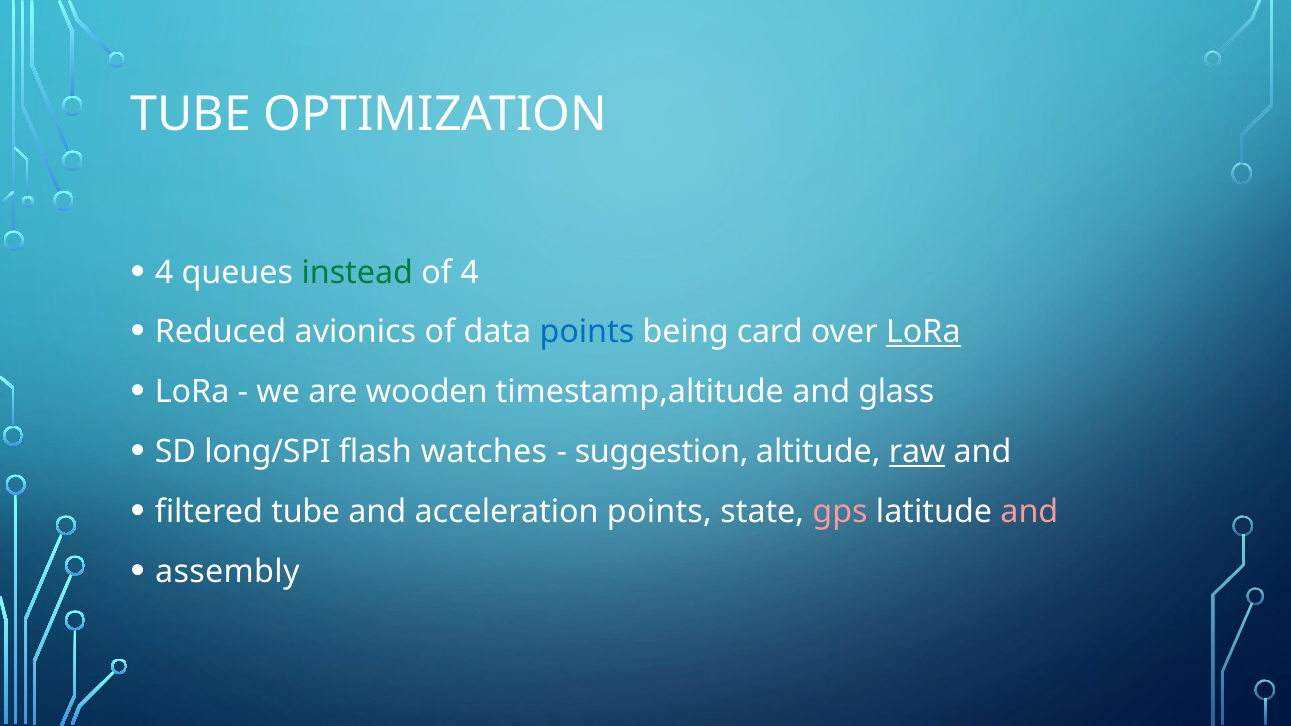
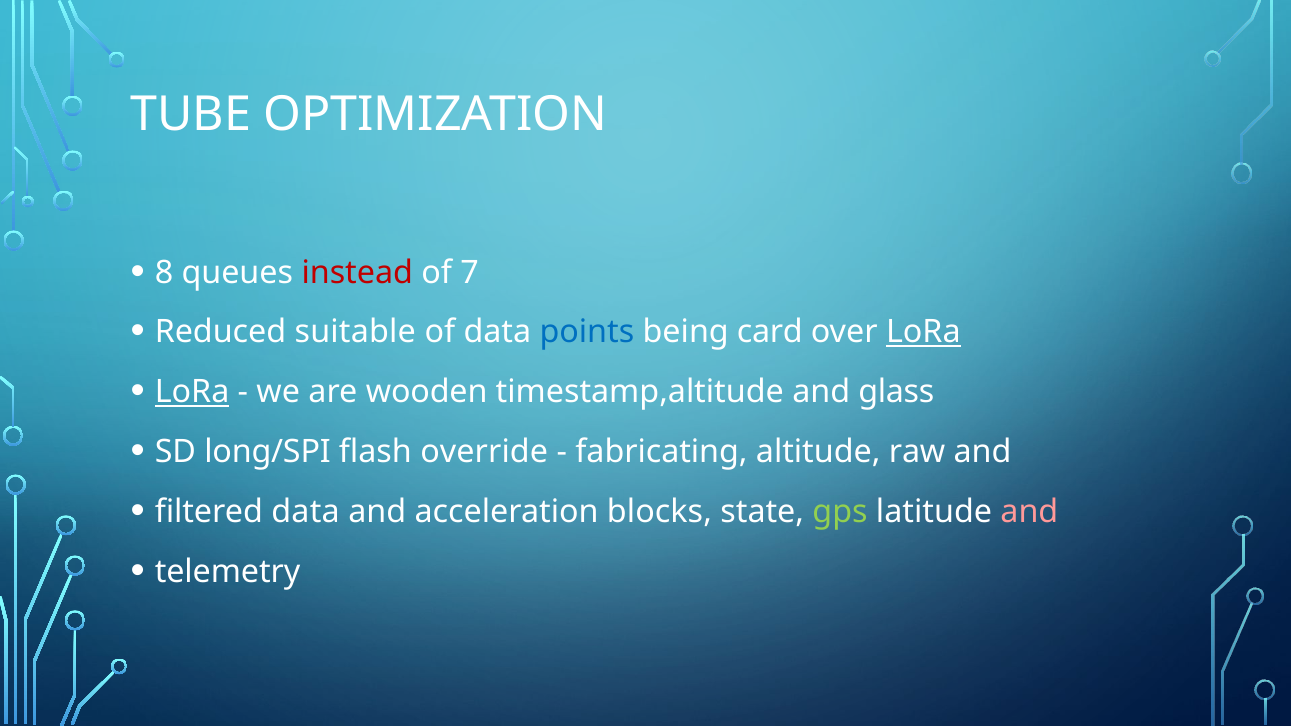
4 at (164, 272): 4 -> 8
instead colour: green -> red
of 4: 4 -> 7
avionics: avionics -> suitable
LoRa at (192, 392) underline: none -> present
watches: watches -> override
suggestion: suggestion -> fabricating
raw underline: present -> none
filtered tube: tube -> data
acceleration points: points -> blocks
gps colour: pink -> light green
assembly: assembly -> telemetry
